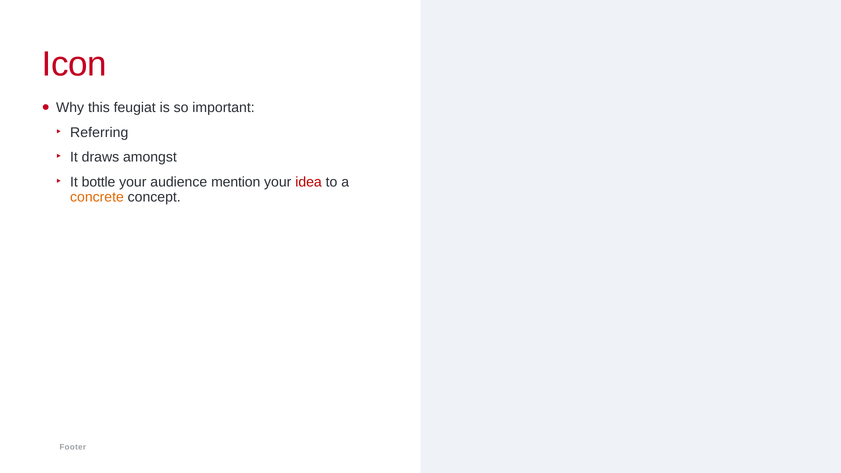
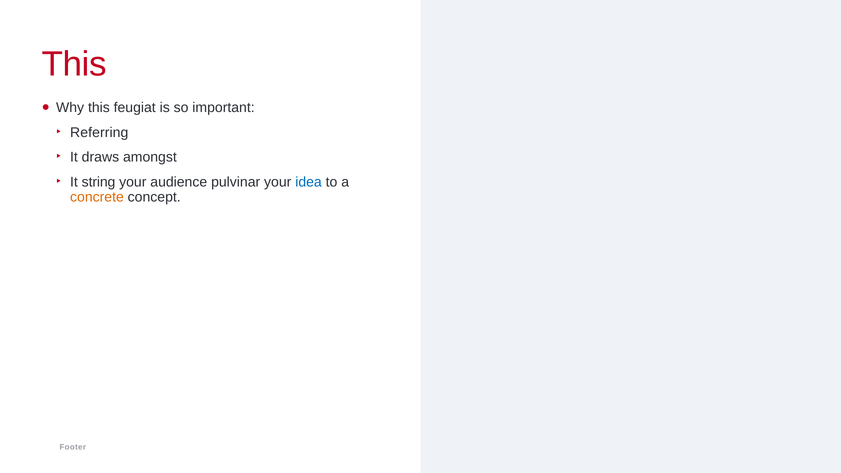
Icon at (74, 64): Icon -> This
bottle: bottle -> string
mention: mention -> pulvinar
idea colour: red -> blue
